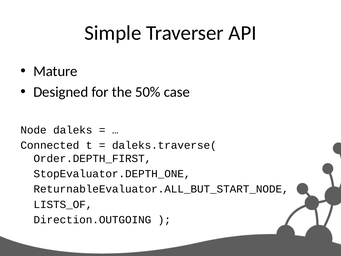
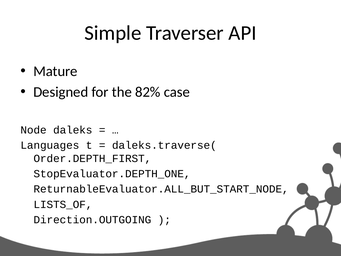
50%: 50% -> 82%
Connected: Connected -> Languages
